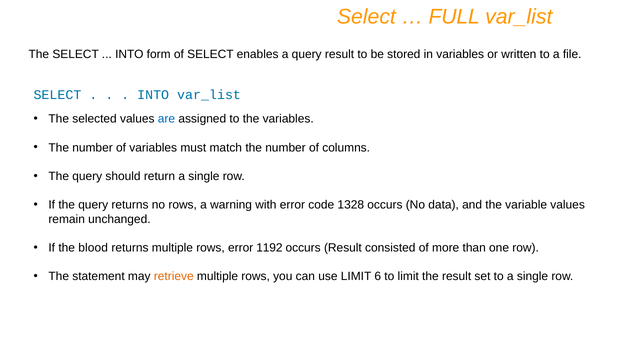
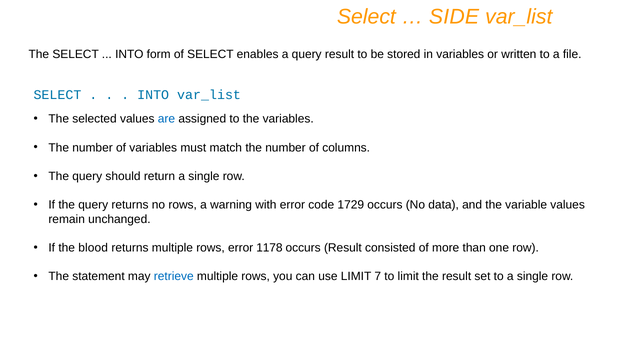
FULL: FULL -> SIDE
1328: 1328 -> 1729
1192: 1192 -> 1178
retrieve colour: orange -> blue
6: 6 -> 7
